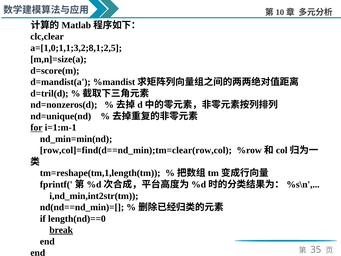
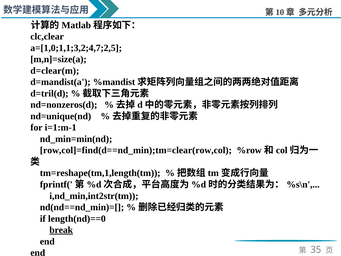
a=[1,0;1,1;3,2;8,1;2,5: a=[1,0;1,1;3,2;8,1;2,5 -> a=[1,0;1,1;3,2;4,7;2,5
d=score(m: d=score(m -> d=clear(m
for underline: present -> none
